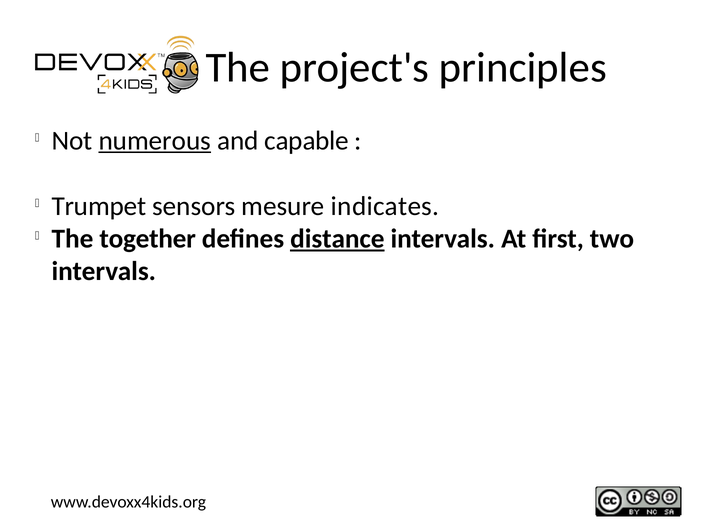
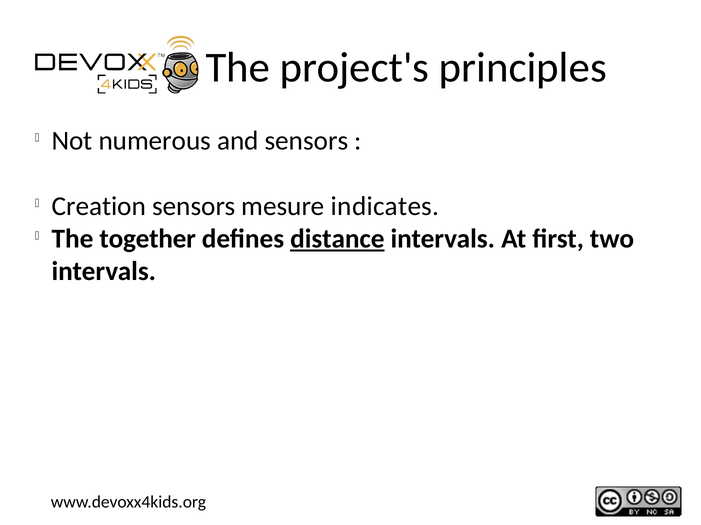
numerous underline: present -> none
and capable: capable -> sensors
Trumpet: Trumpet -> Creation
